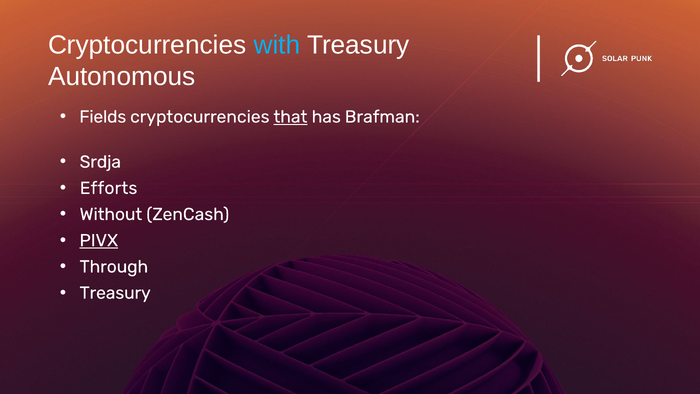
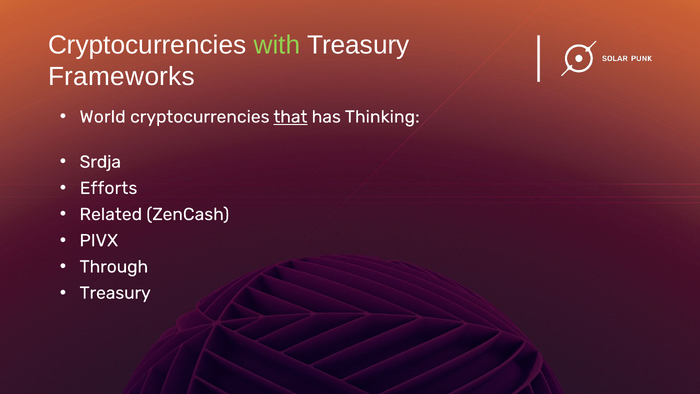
with colour: light blue -> light green
Autonomous: Autonomous -> Frameworks
Fields: Fields -> World
Brafman: Brafman -> Thinking
Without: Without -> Related
PIVX underline: present -> none
